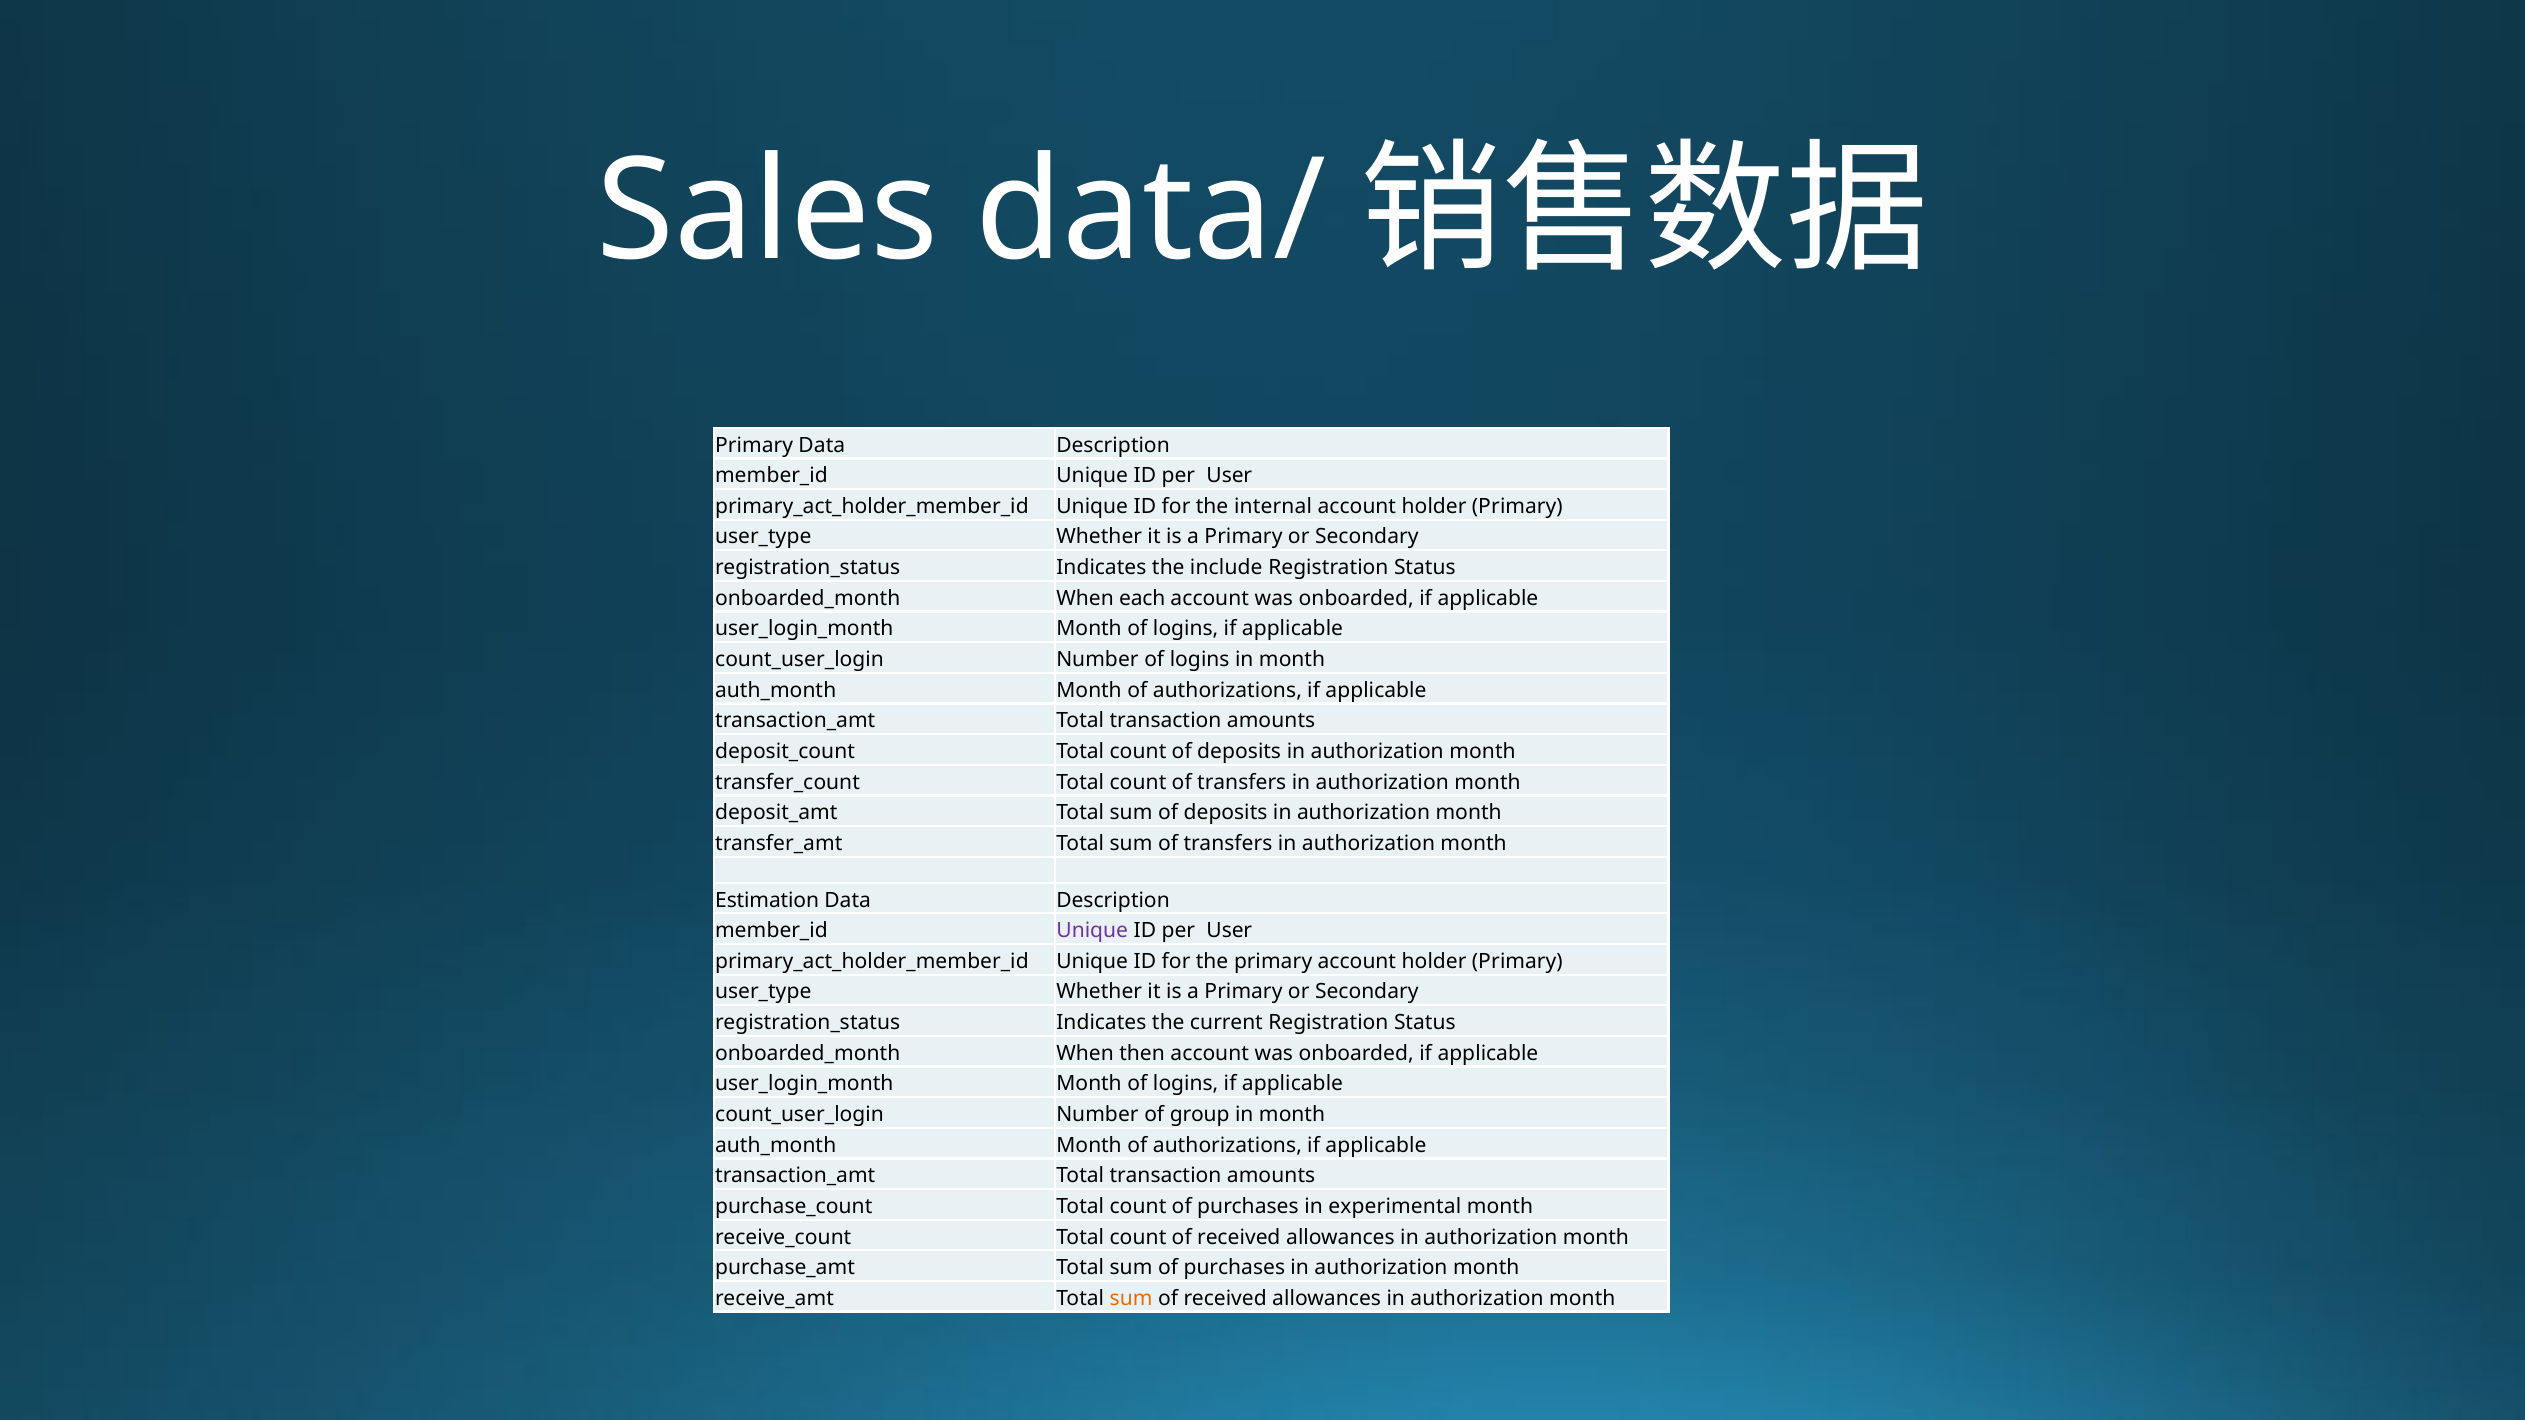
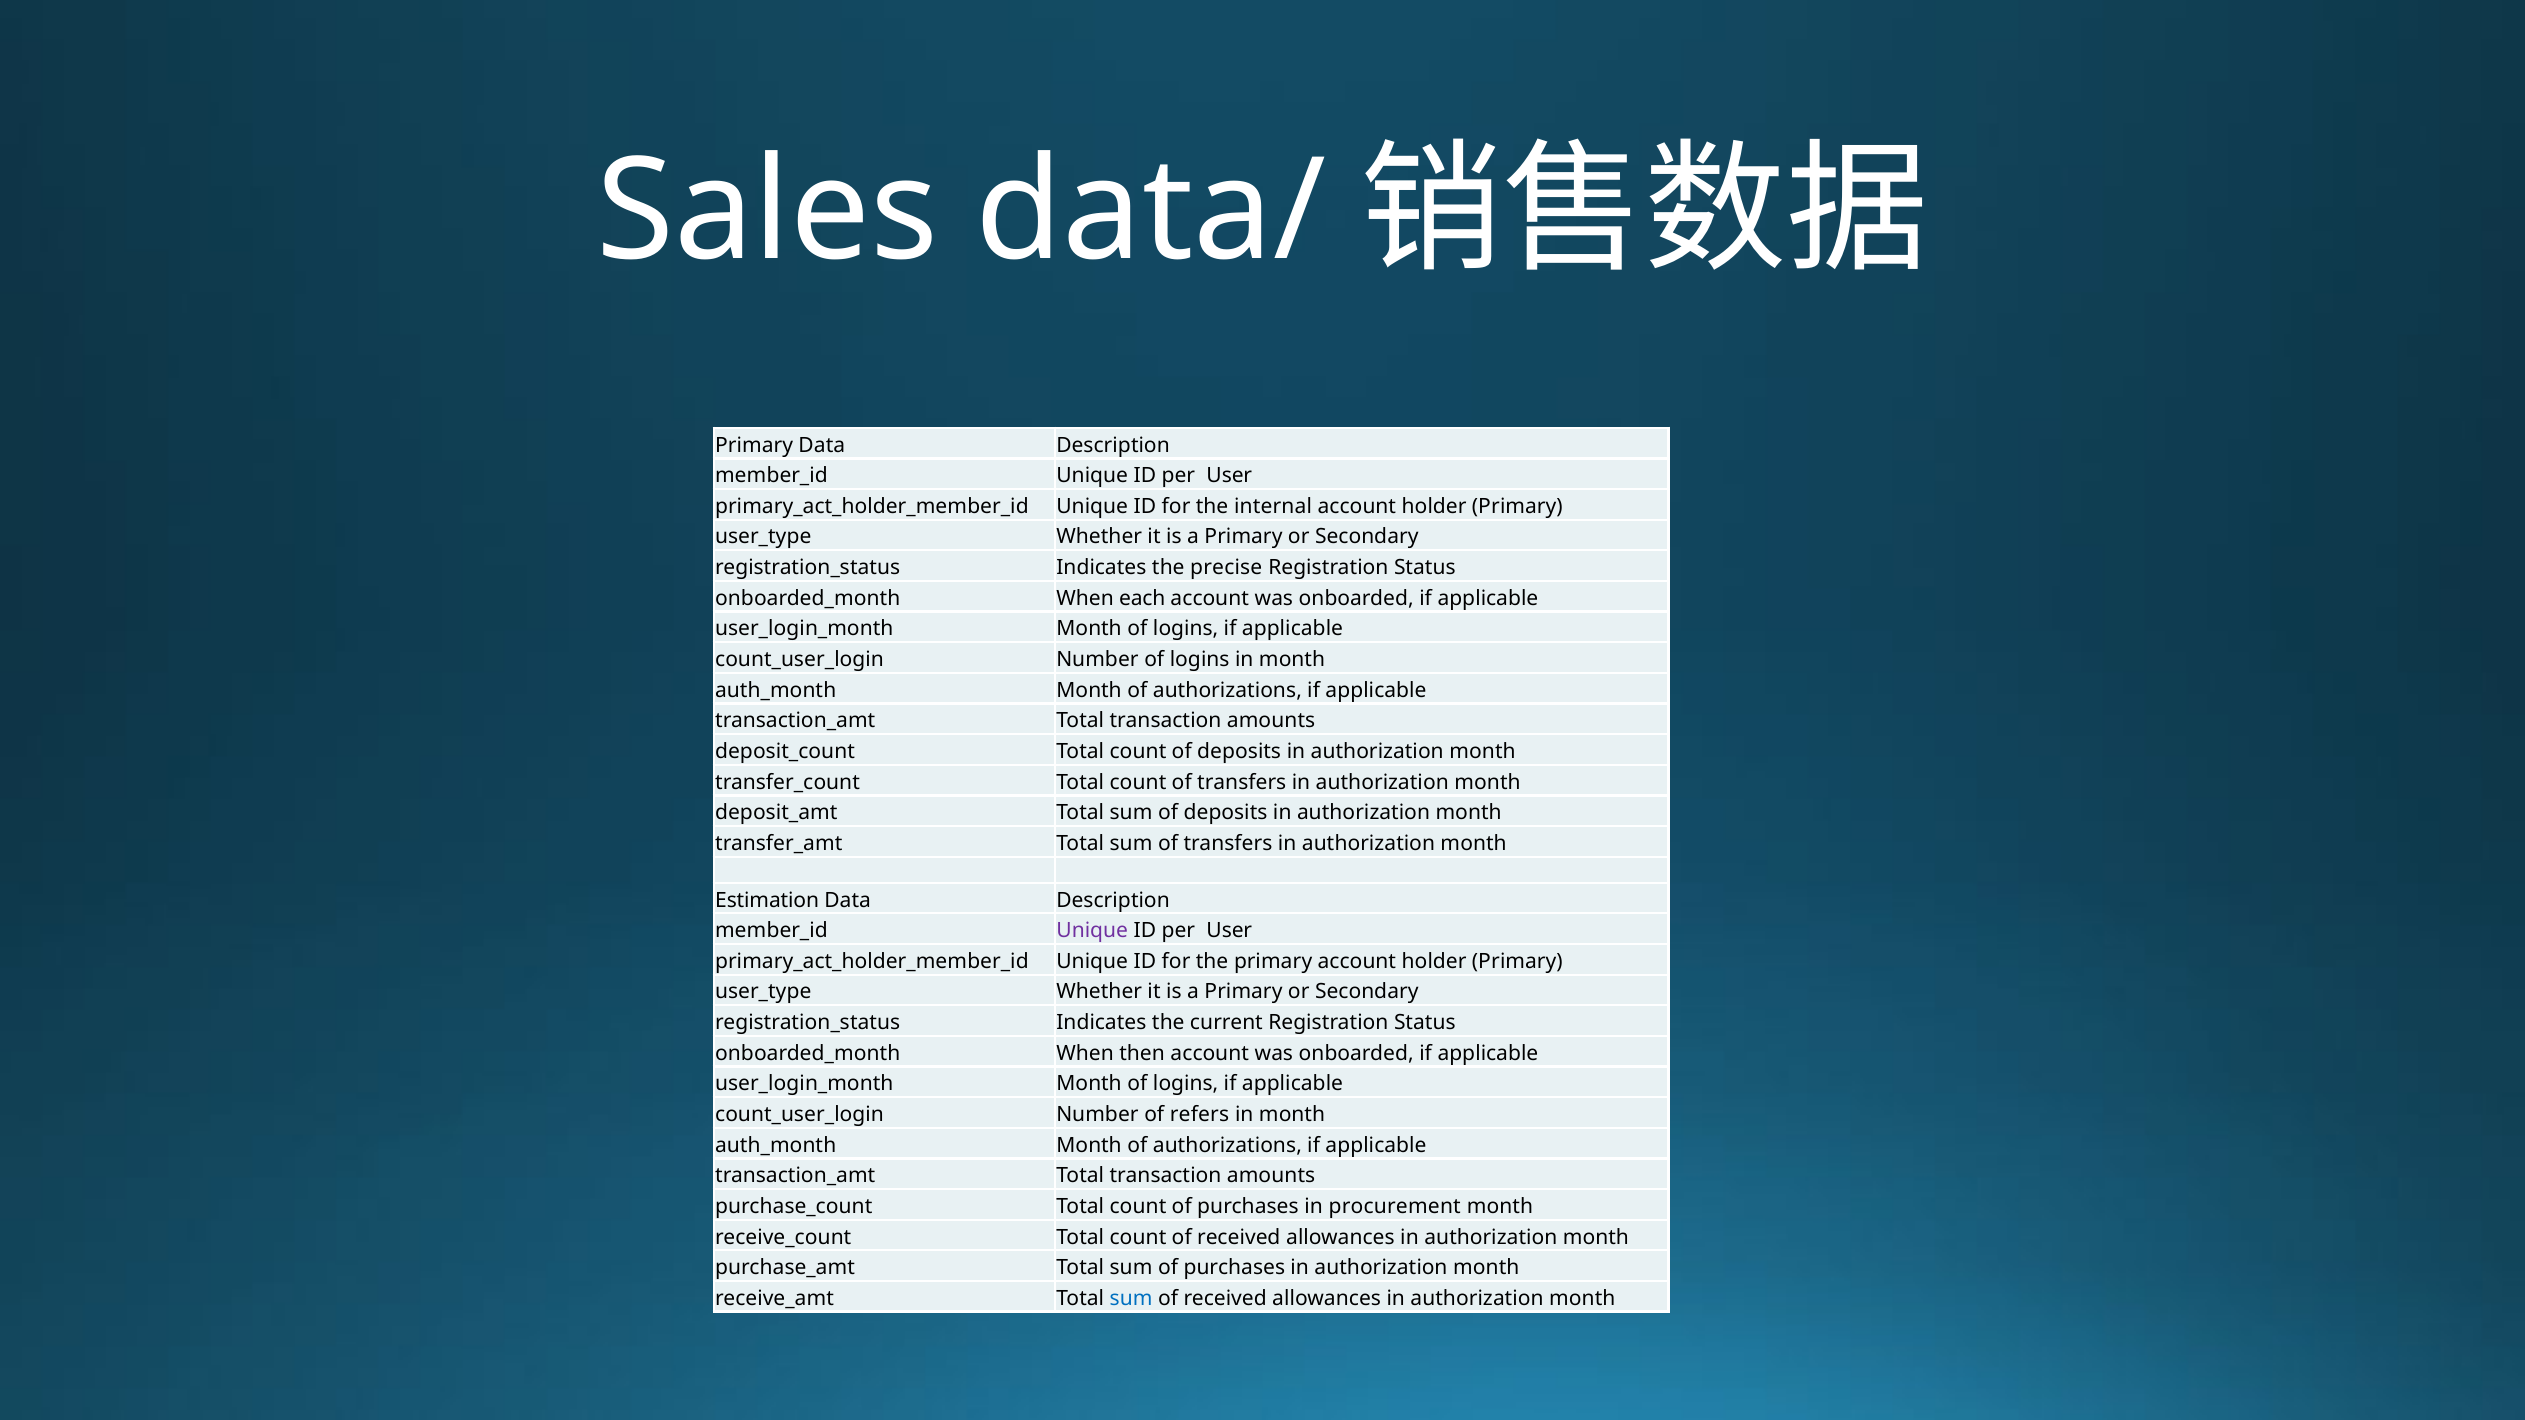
include: include -> precise
group: group -> refers
experimental: experimental -> procurement
sum at (1131, 1299) colour: orange -> blue
